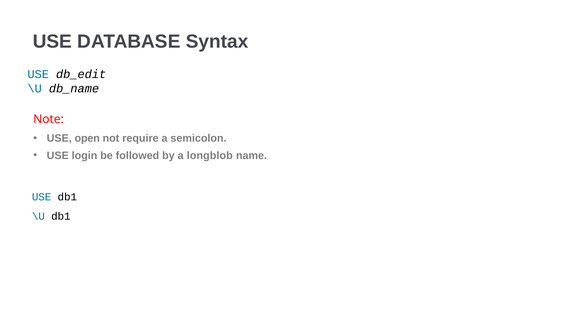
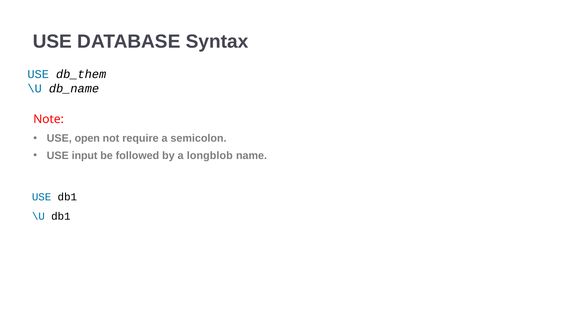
db_edit: db_edit -> db_them
login: login -> input
